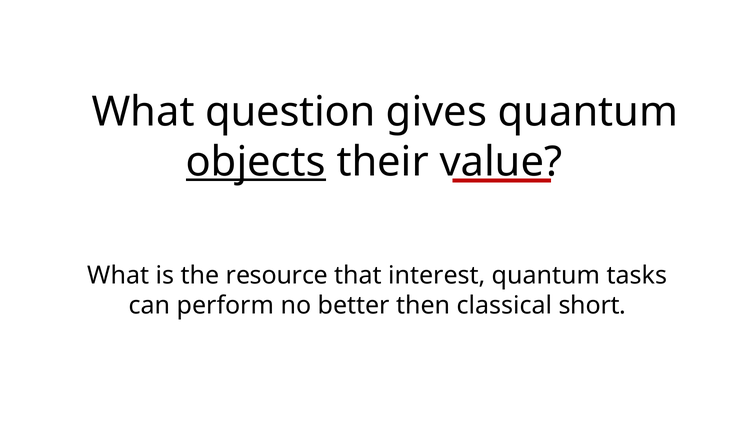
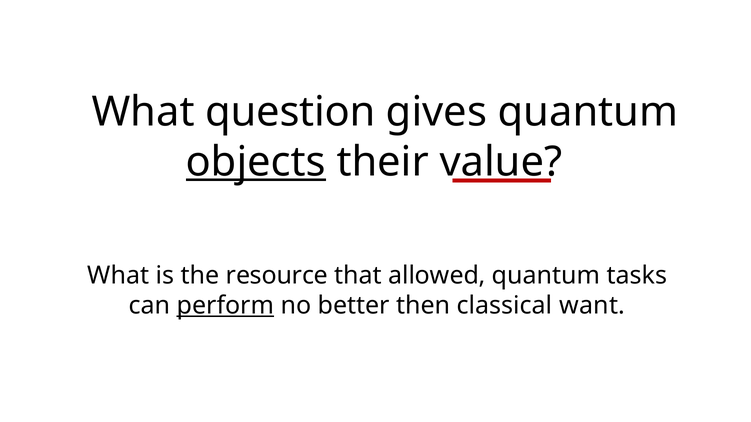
interest: interest -> allowed
perform underline: none -> present
short: short -> want
